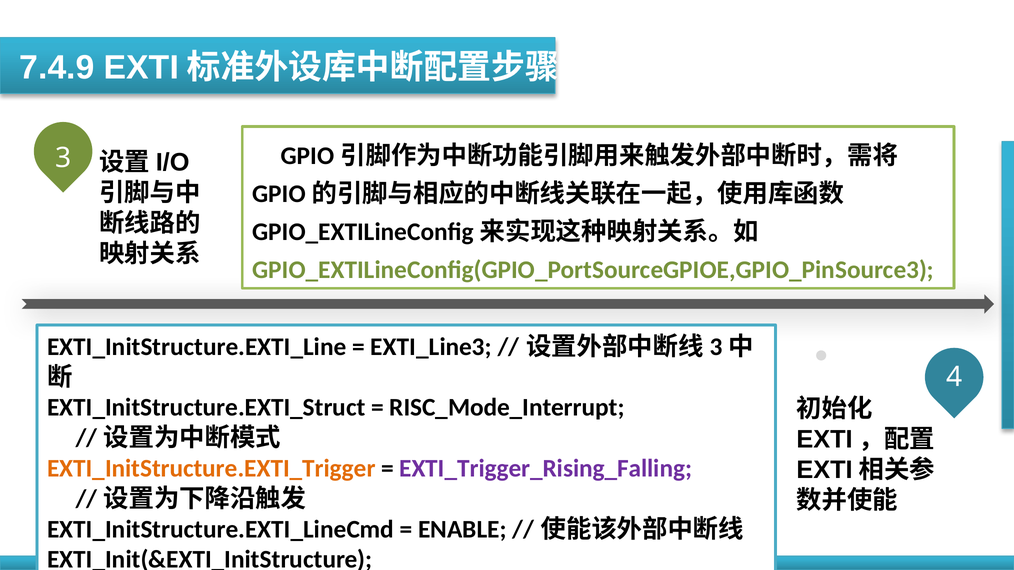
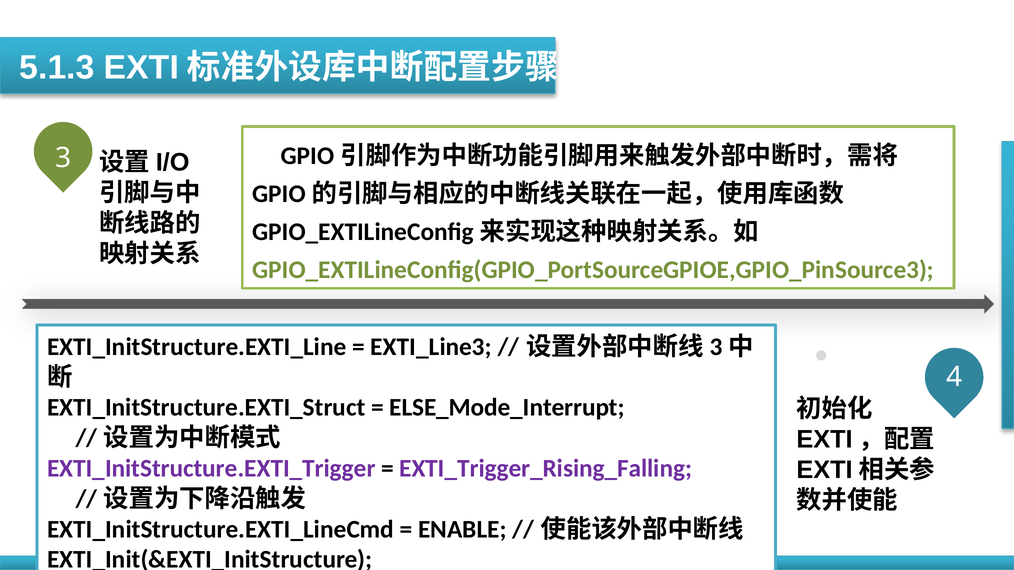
7.4.9: 7.4.9 -> 5.1.3
RISC_Mode_Interrupt: RISC_Mode_Interrupt -> ELSE_Mode_Interrupt
EXTI_InitStructure.EXTI_Trigger colour: orange -> purple
